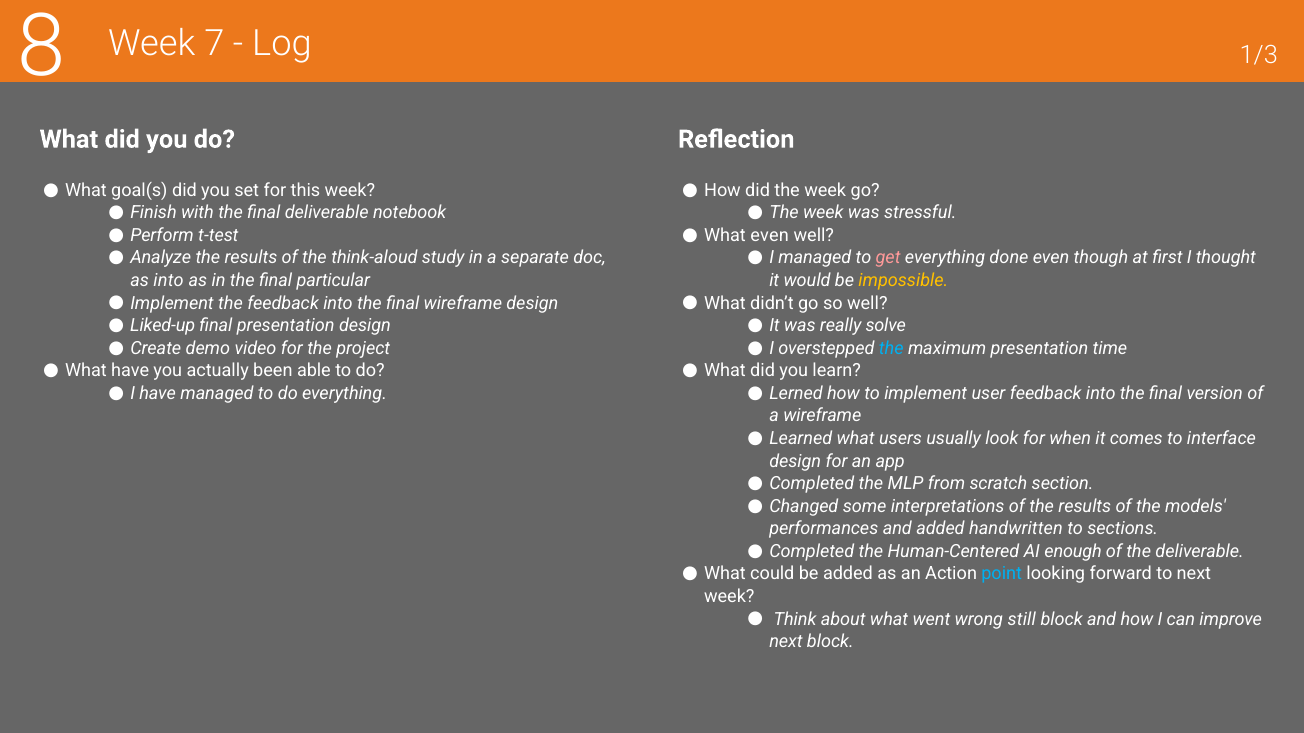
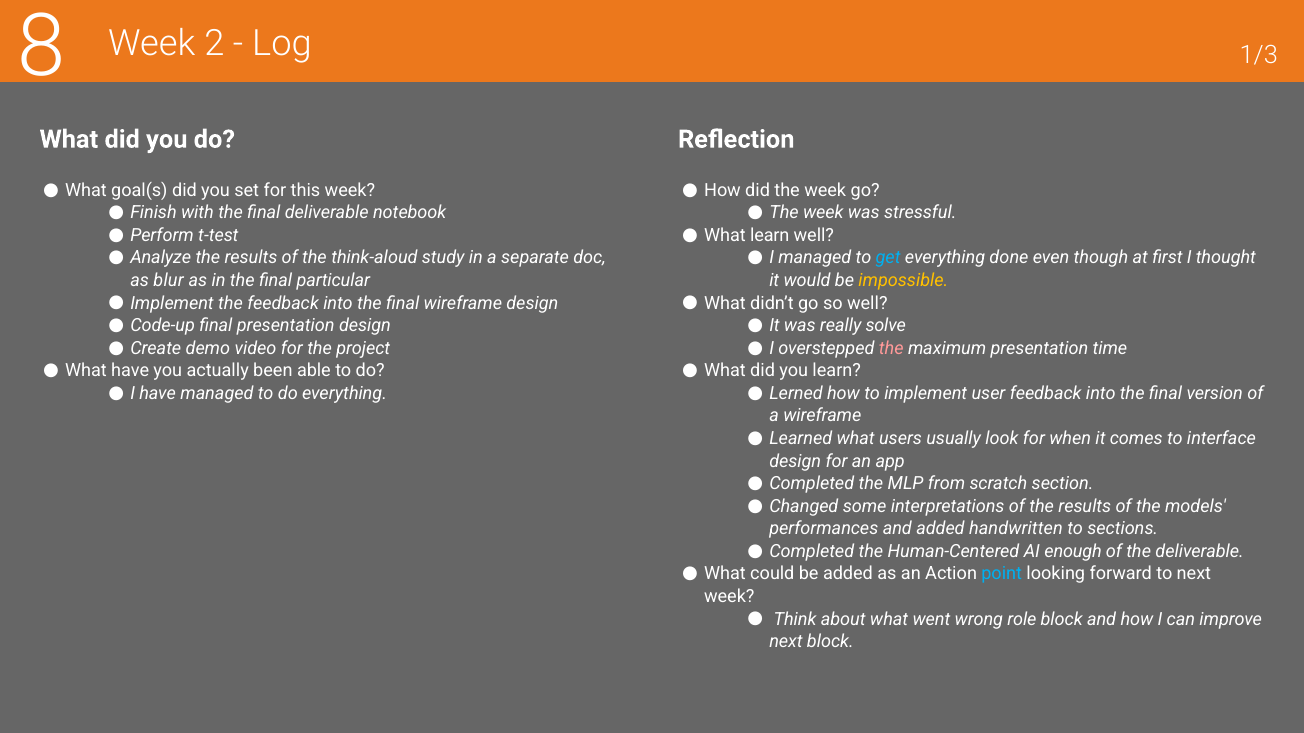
7: 7 -> 2
What even: even -> learn
get colour: pink -> light blue
as into: into -> blur
Liked-up: Liked-up -> Code-up
the at (891, 349) colour: light blue -> pink
still: still -> role
